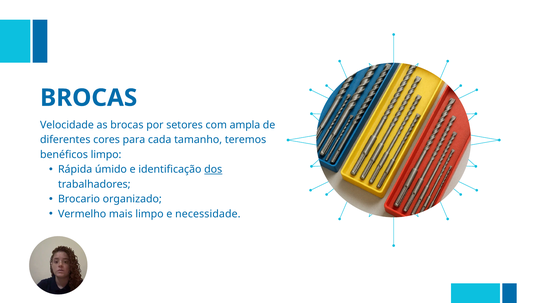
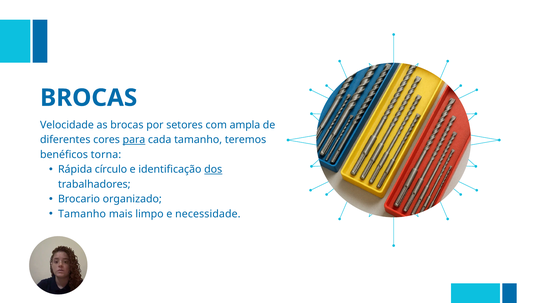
para underline: none -> present
benéficos limpo: limpo -> torna
úmido: úmido -> círculo
Vermelho at (82, 214): Vermelho -> Tamanho
